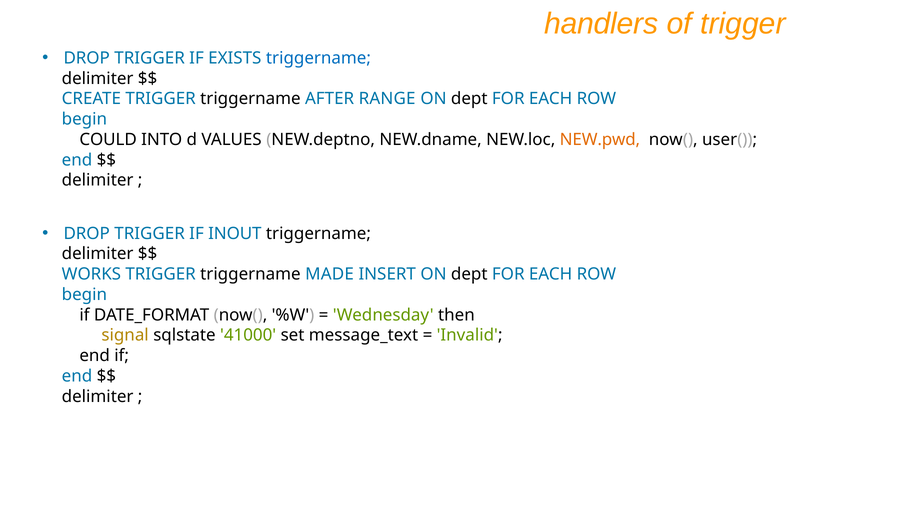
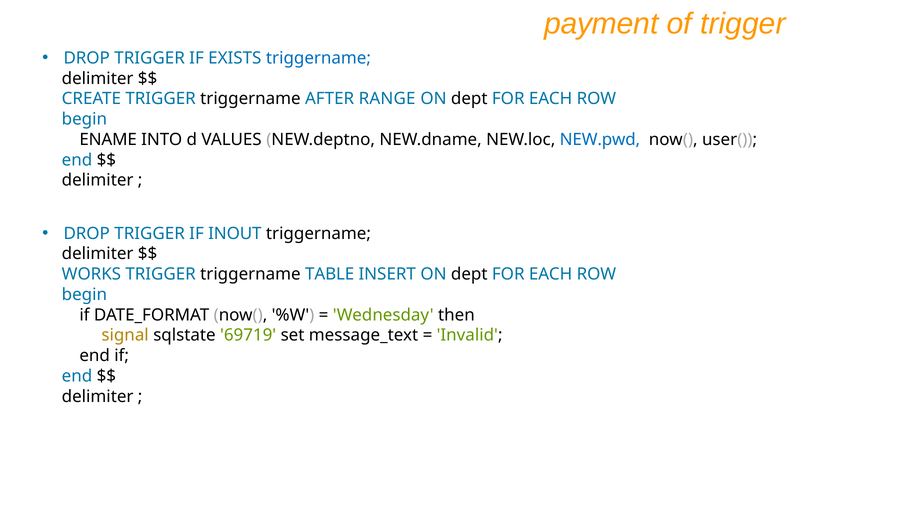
handlers: handlers -> payment
COULD: COULD -> ENAME
NEW.pwd colour: orange -> blue
MADE: MADE -> TABLE
41000: 41000 -> 69719
